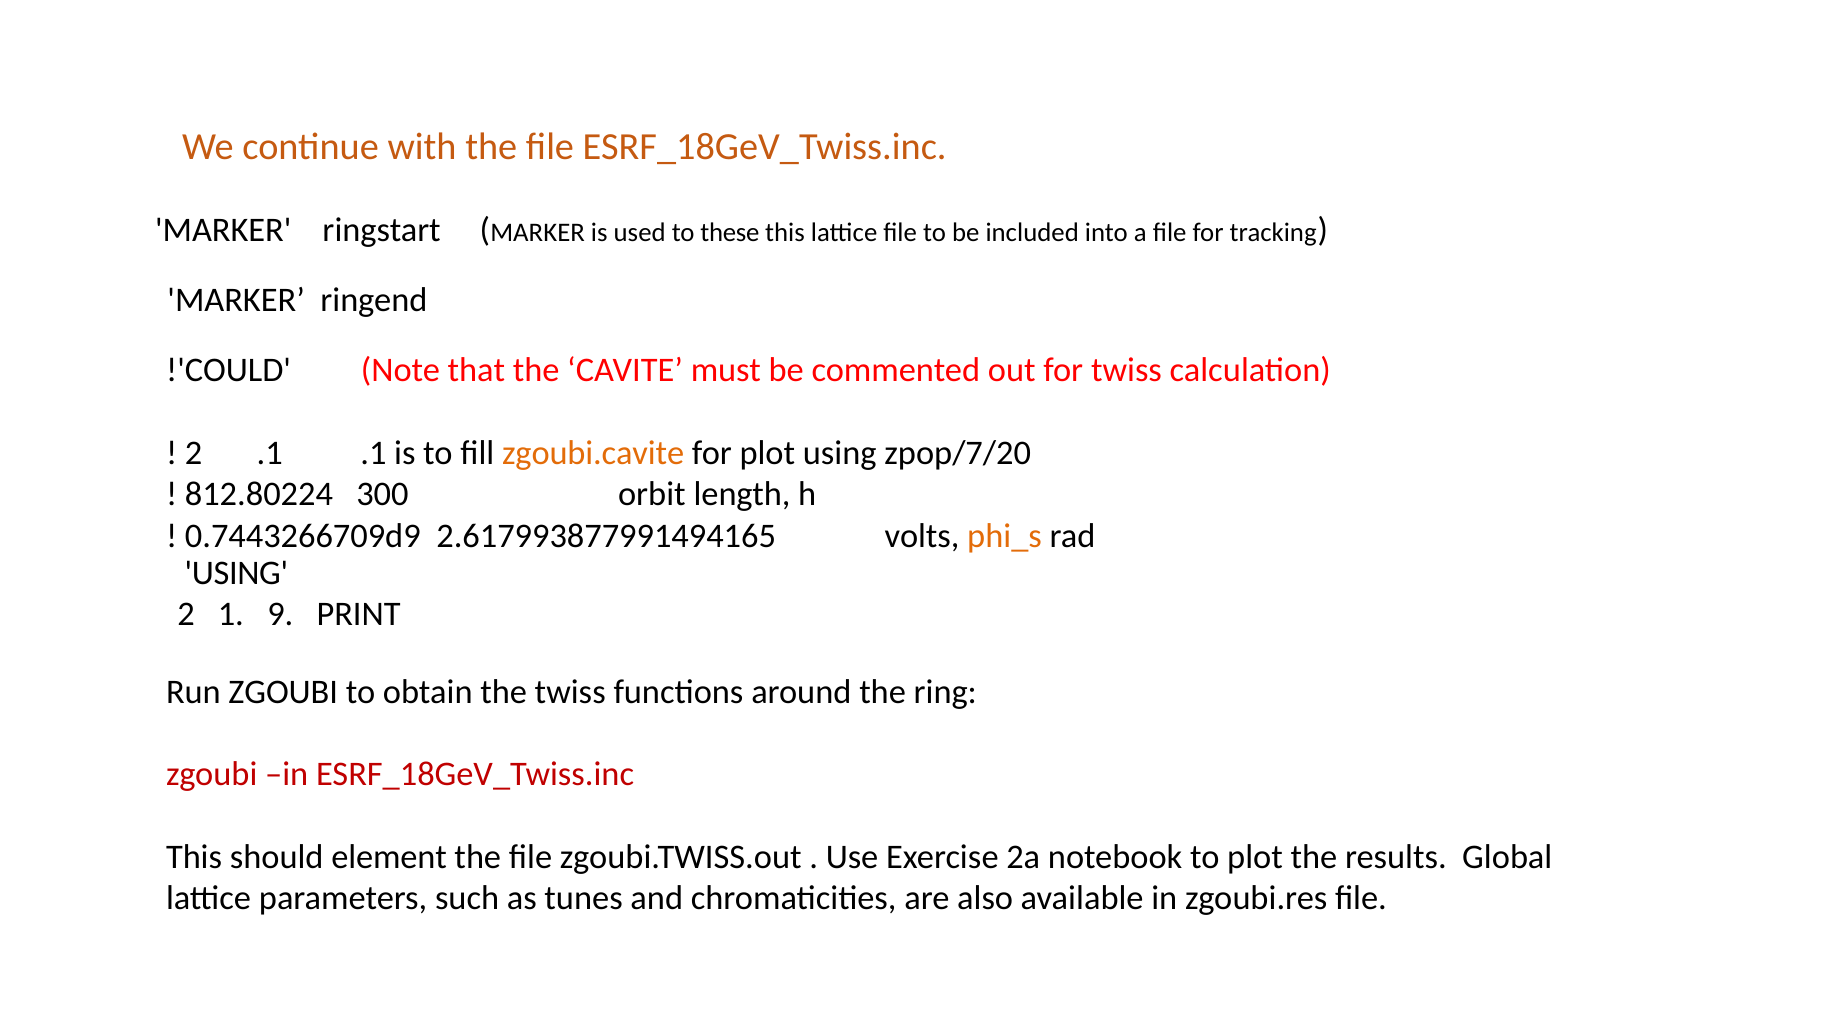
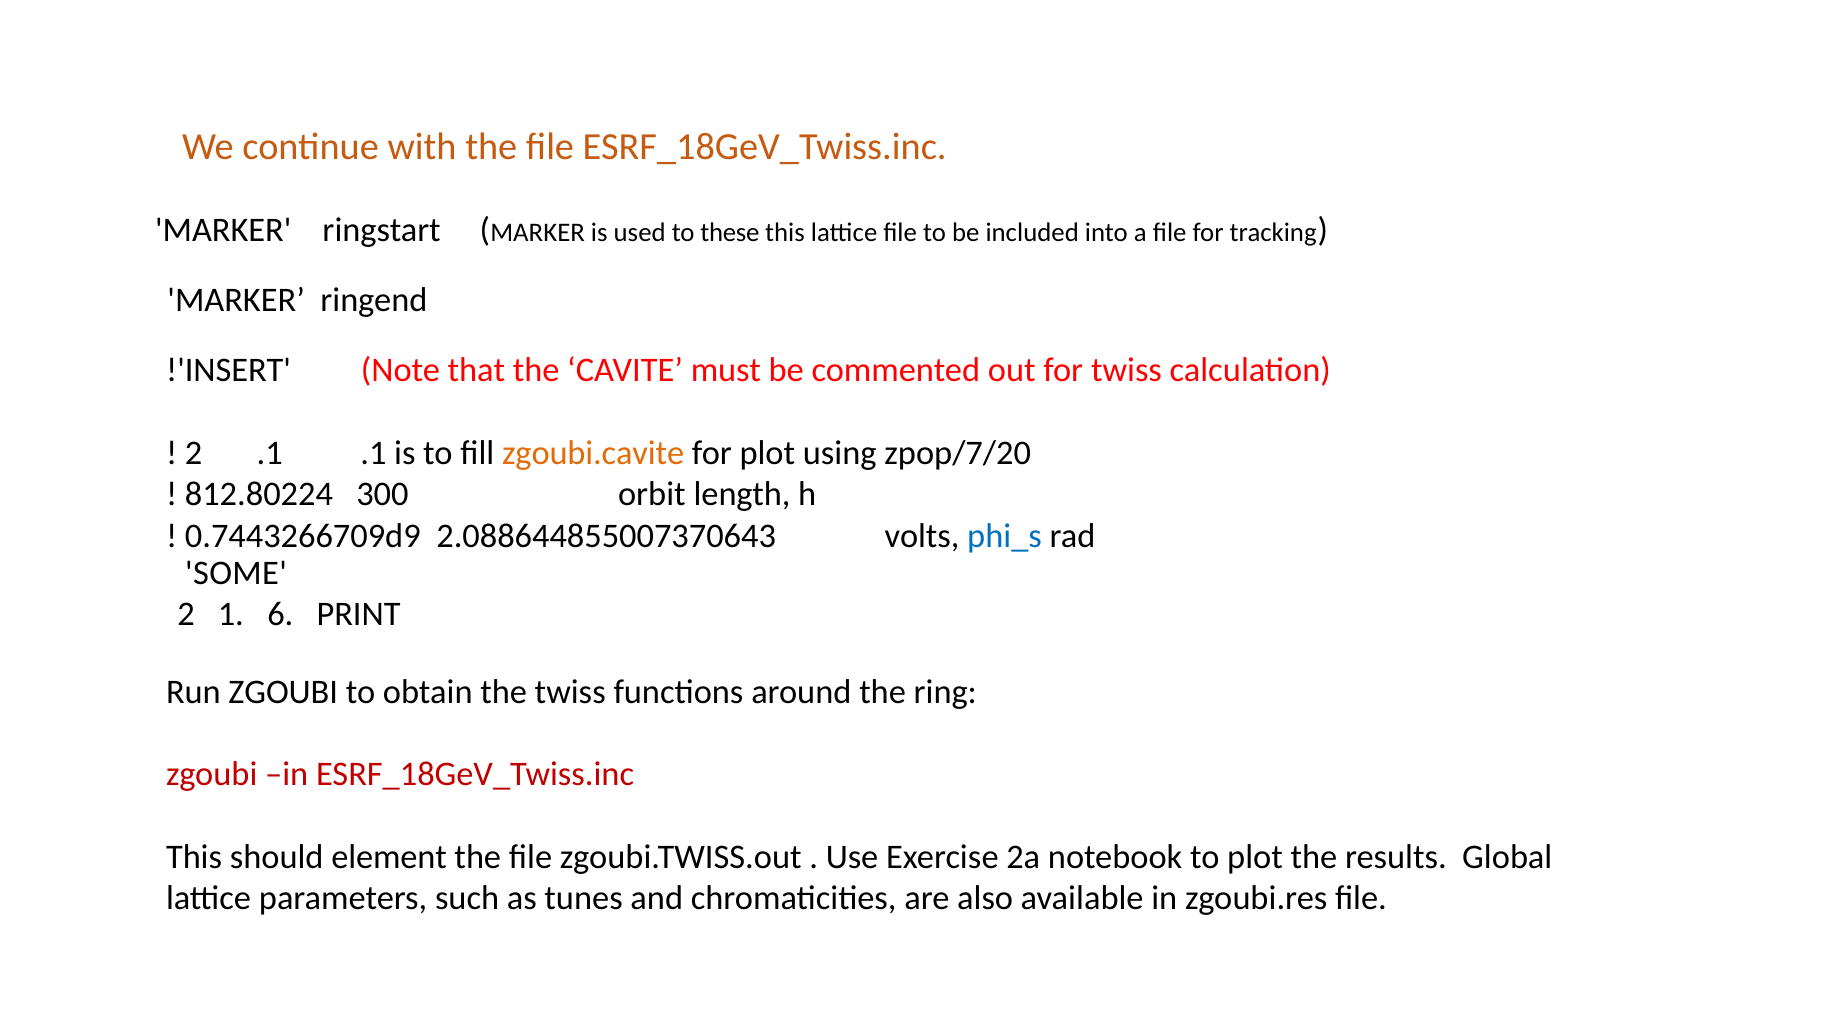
!'COULD: !'COULD -> !'INSERT
2.617993877991494165: 2.617993877991494165 -> 2.088644855007370643
phi_s colour: orange -> blue
USING at (236, 573): USING -> SOME
9: 9 -> 6
